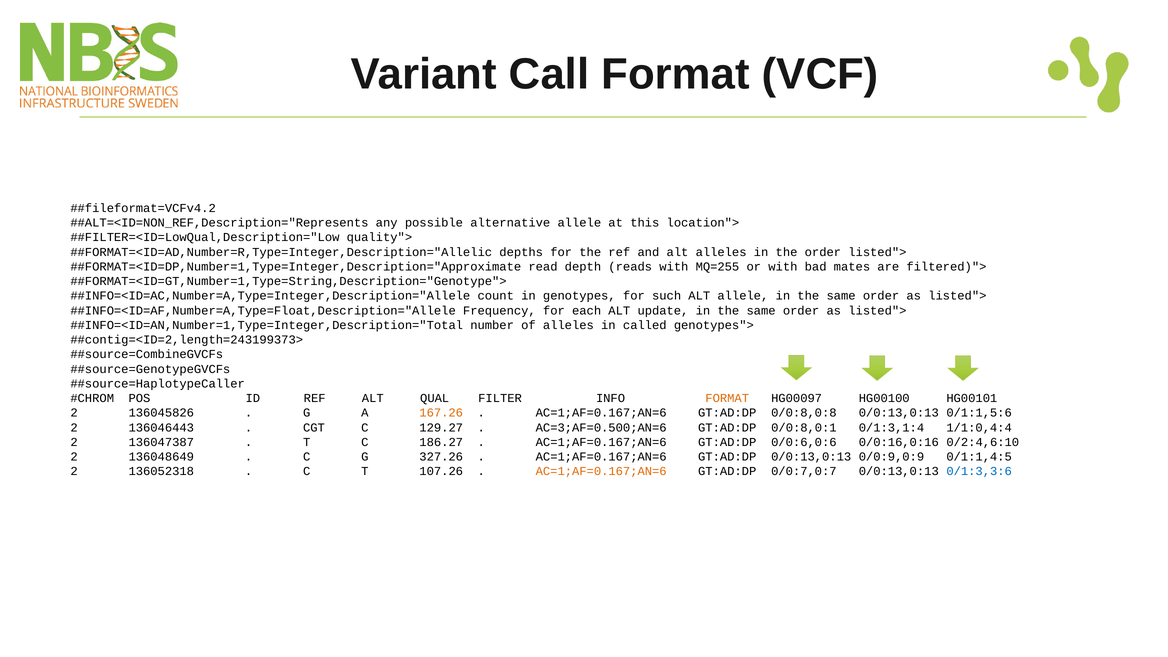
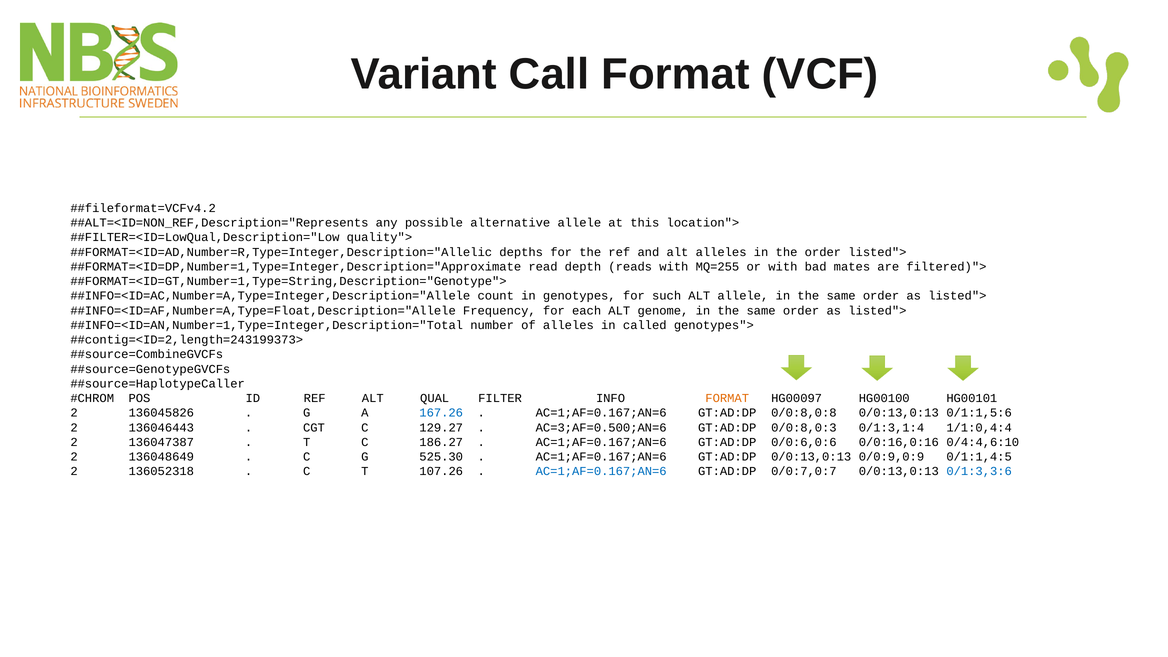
update: update -> genome
167.26 colour: orange -> blue
0/0:8,0:1: 0/0:8,0:1 -> 0/0:8,0:3
0/2:4,6:10: 0/2:4,6:10 -> 0/4:4,6:10
327.26: 327.26 -> 525.30
AC=1;AF=0.167;AN=6 at (601, 471) colour: orange -> blue
